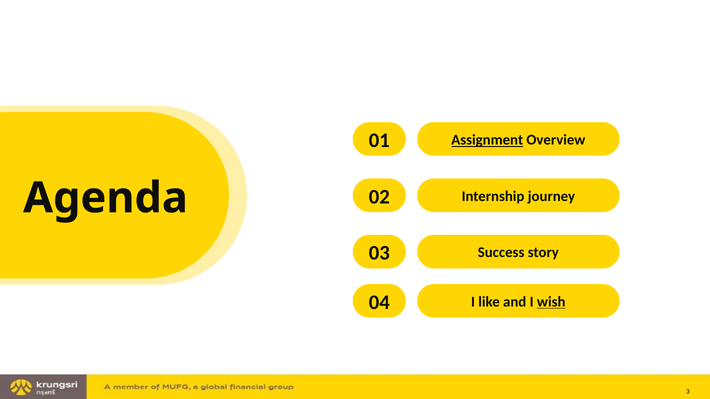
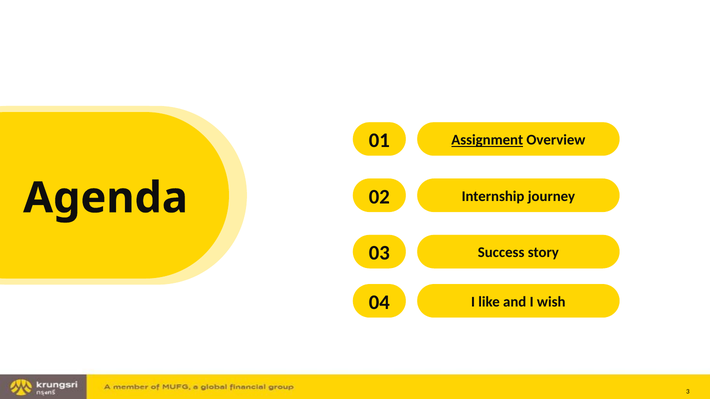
wish underline: present -> none
